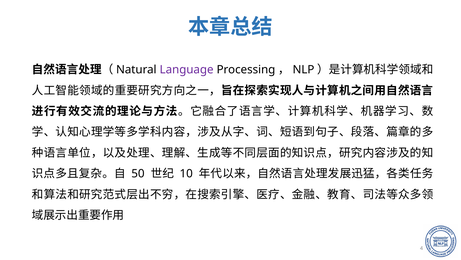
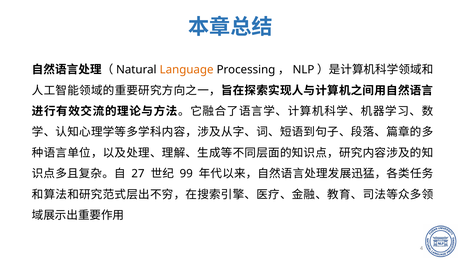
Language colour: purple -> orange
50: 50 -> 27
10: 10 -> 99
